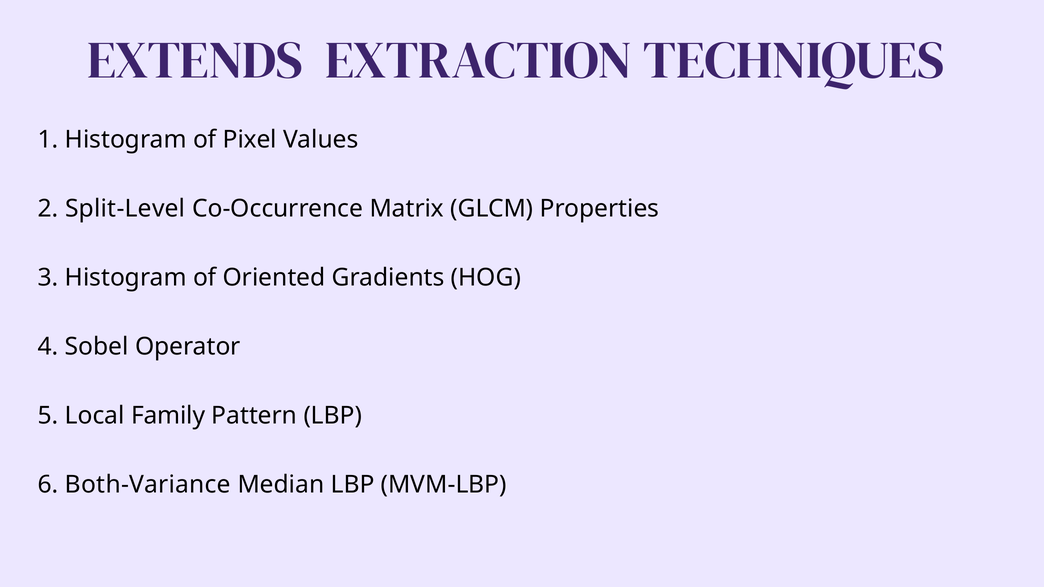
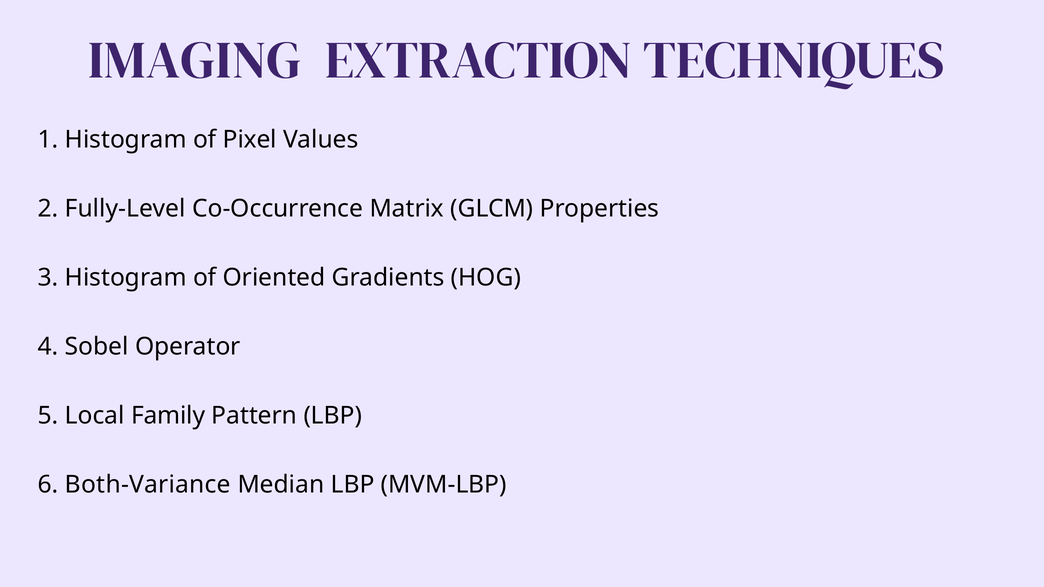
EXTENDS: EXTENDS -> IMAGING
Split-Level: Split-Level -> Fully-Level
